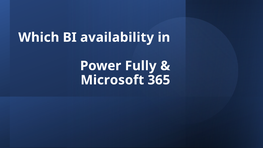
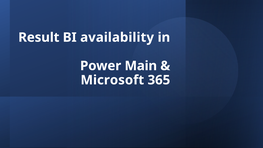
Which: Which -> Result
Fully: Fully -> Main
